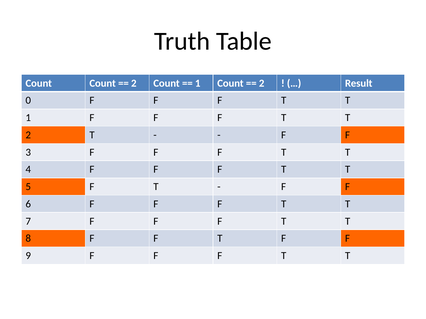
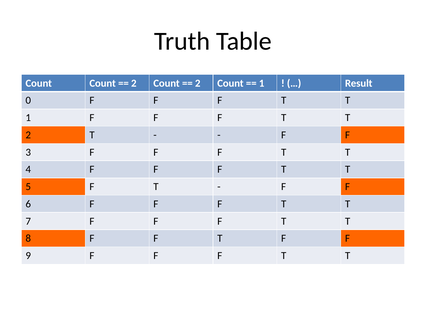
1 at (198, 83): 1 -> 2
2 at (262, 83): 2 -> 1
